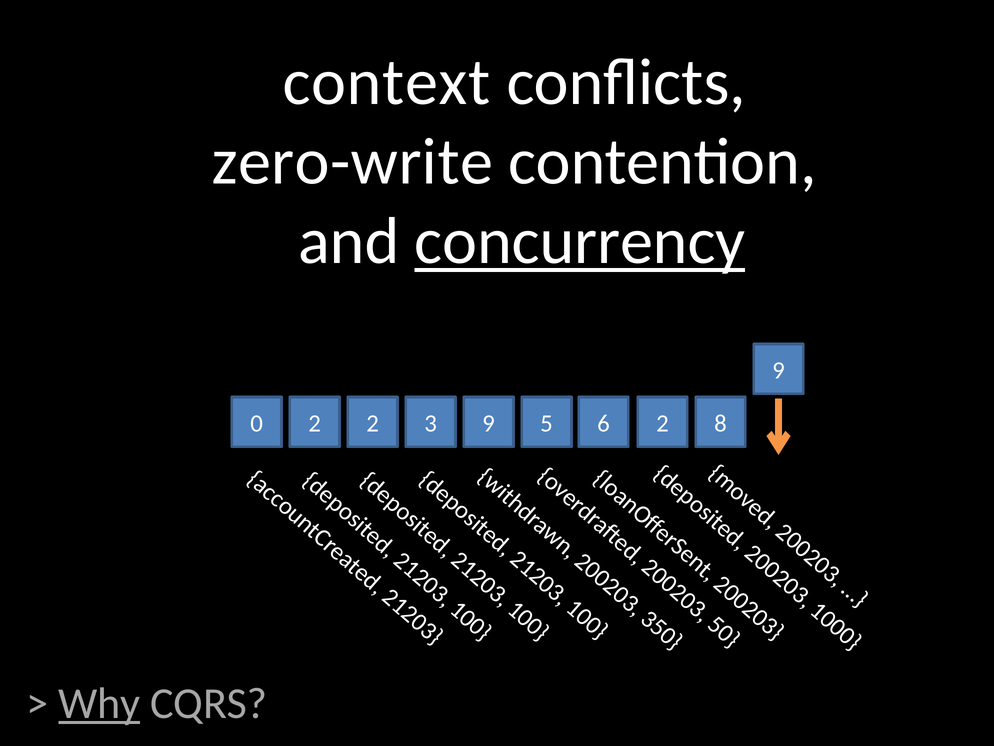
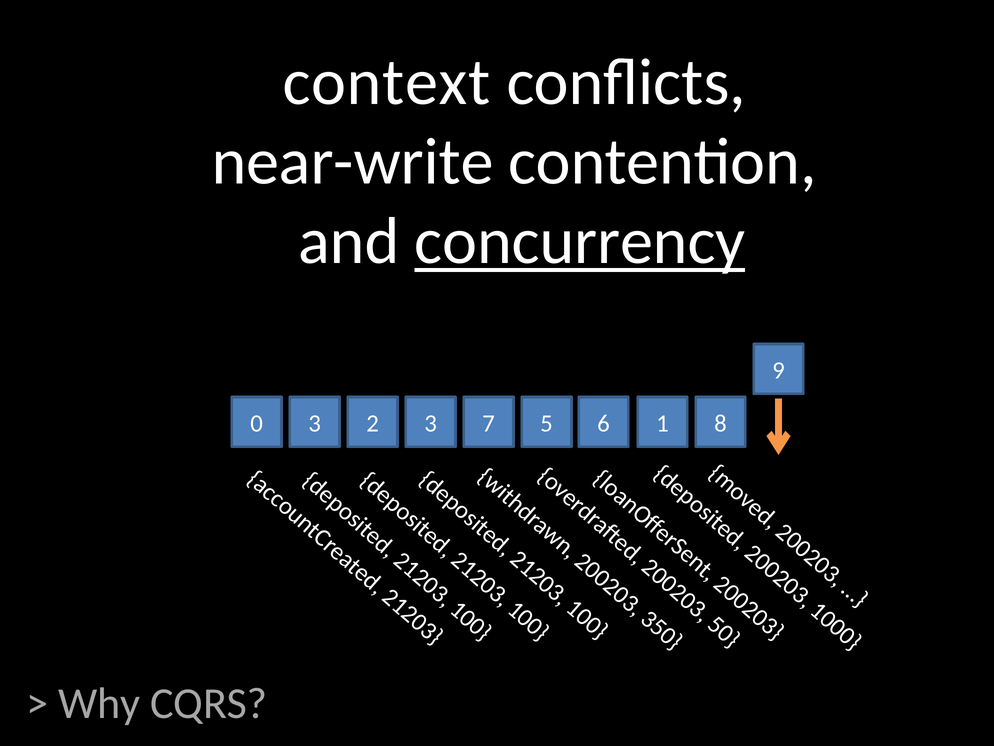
zero-write: zero-write -> near-write
2 at (315, 423): 2 -> 3
3 9: 9 -> 7
6 2: 2 -> 1
Why underline: present -> none
